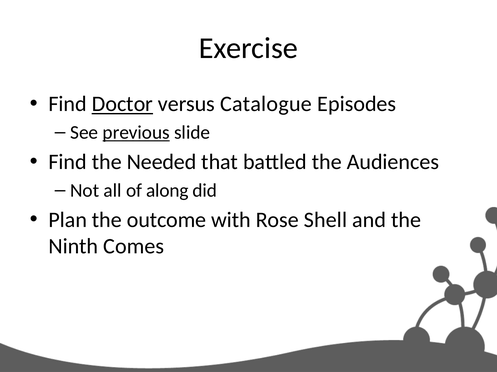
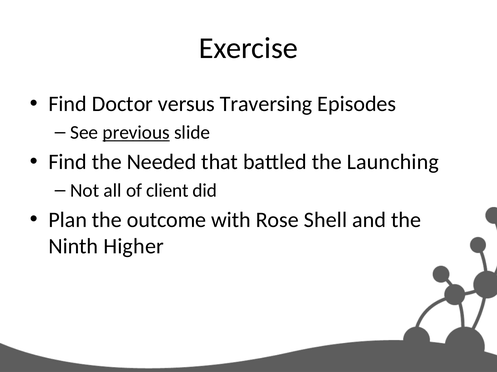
Doctor underline: present -> none
Catalogue: Catalogue -> Traversing
Audiences: Audiences -> Launching
along: along -> client
Comes: Comes -> Higher
